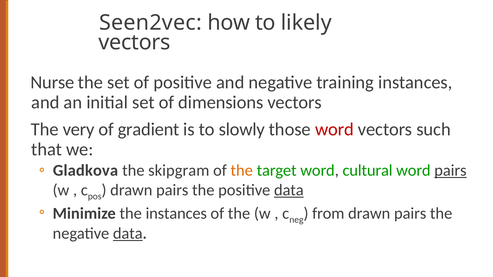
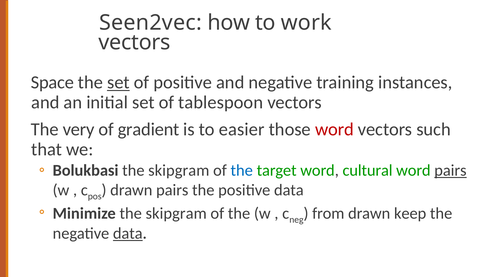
likely: likely -> work
Nurse: Nurse -> Space
set at (118, 83) underline: none -> present
dimensions: dimensions -> tablespoon
slowly: slowly -> easier
Gladkova: Gladkova -> Bolukbasi
the at (242, 171) colour: orange -> blue
data at (289, 190) underline: present -> none
Minimize the instances: instances -> skipgram
pairs at (410, 214): pairs -> keep
